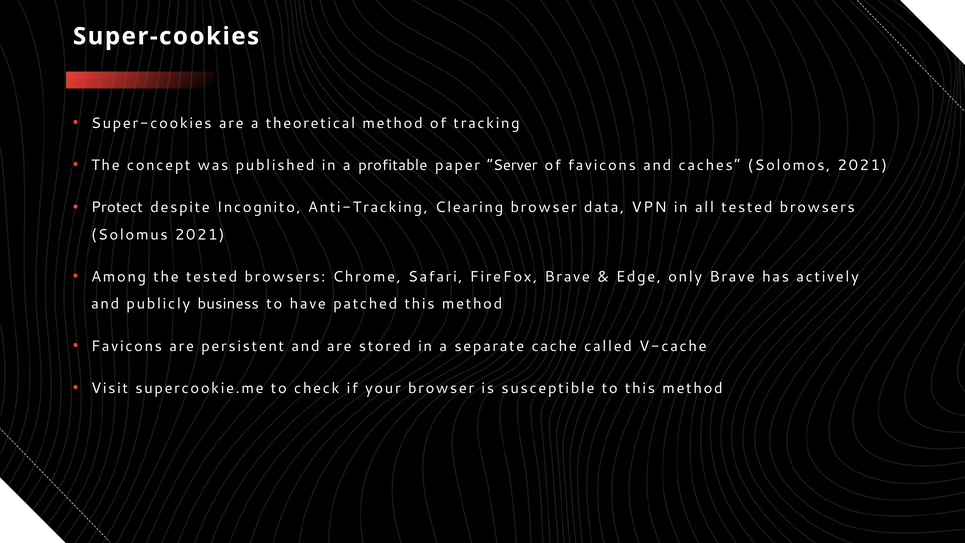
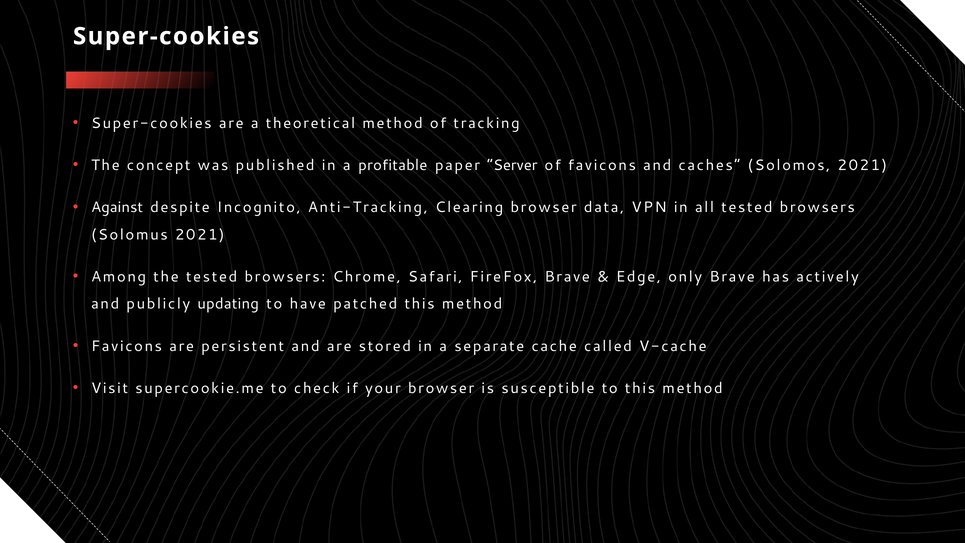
Protect: Protect -> Against
business: business -> updating
